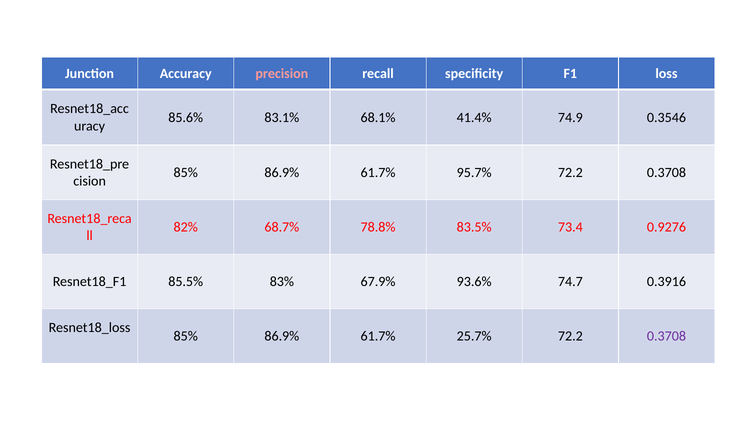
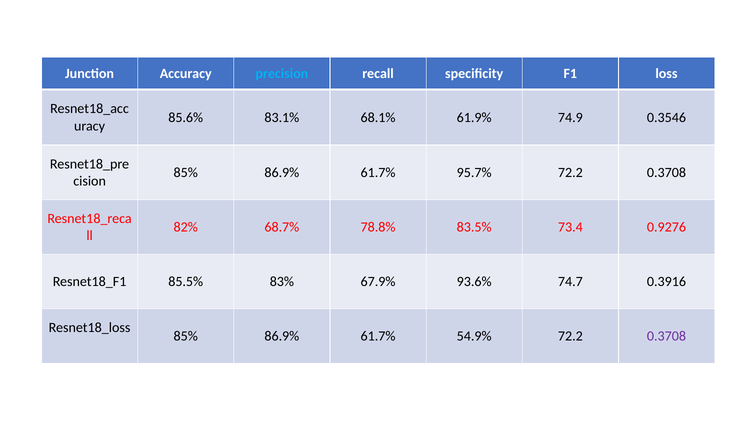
precision colour: pink -> light blue
41.4%: 41.4% -> 61.9%
25.7%: 25.7% -> 54.9%
